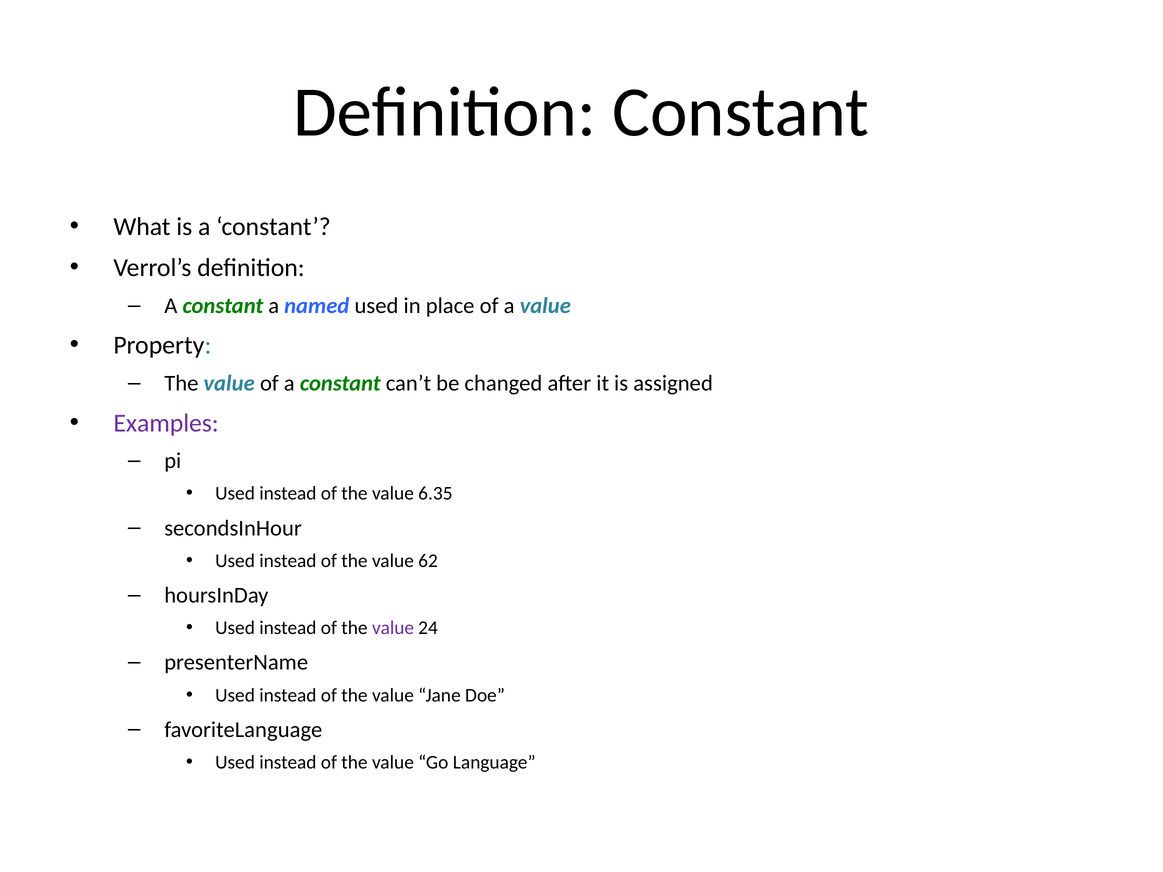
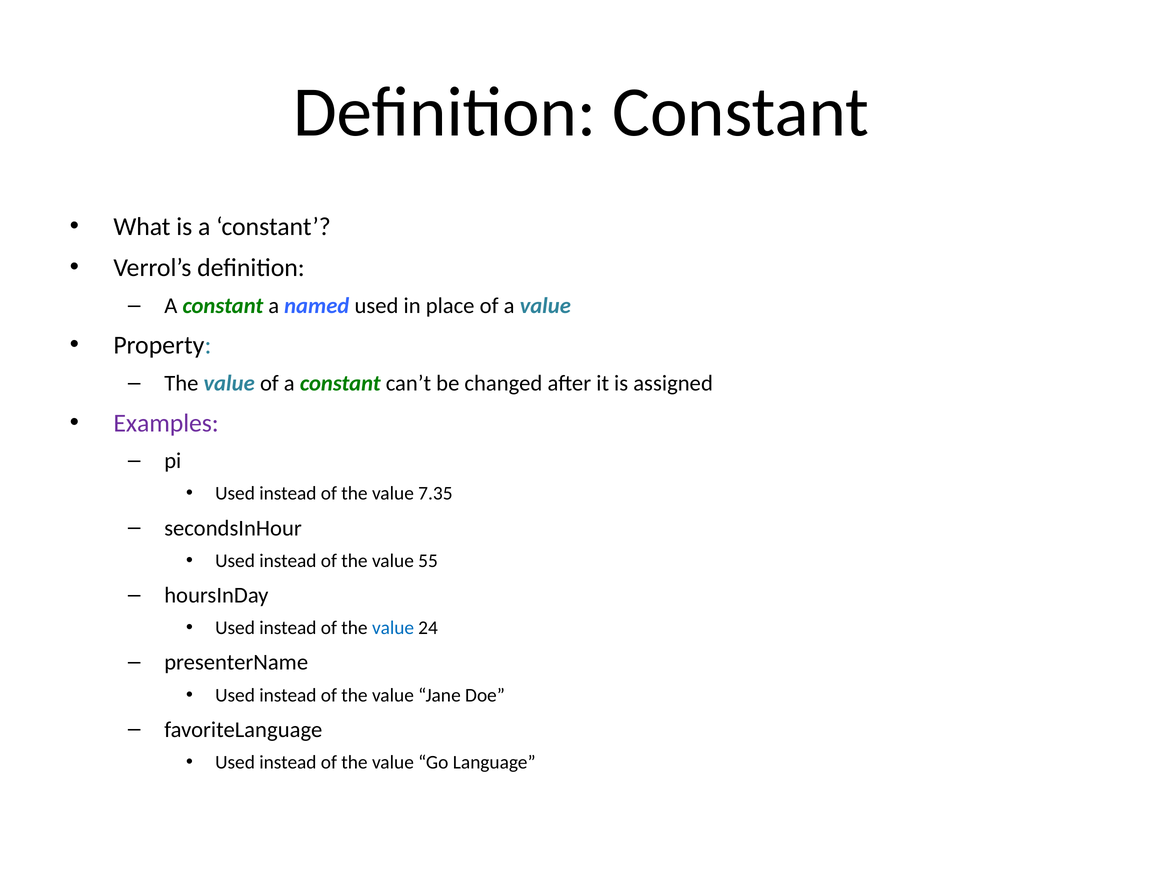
6.35: 6.35 -> 7.35
62: 62 -> 55
value at (393, 628) colour: purple -> blue
